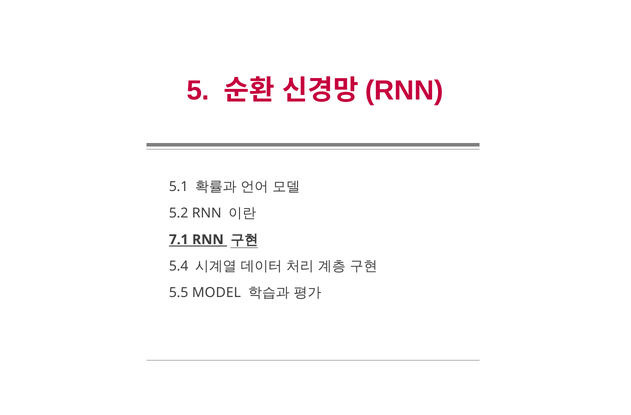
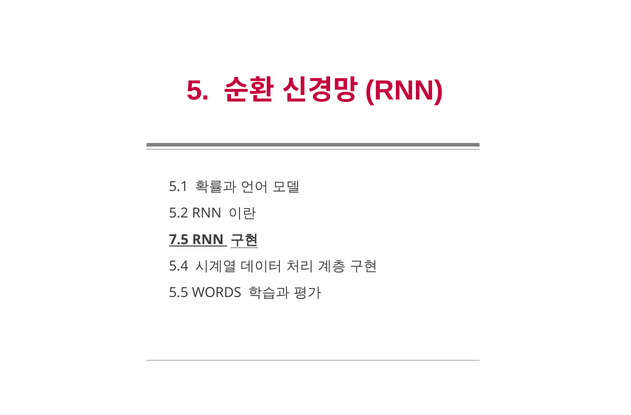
7.1: 7.1 -> 7.5
MODEL: MODEL -> WORDS
